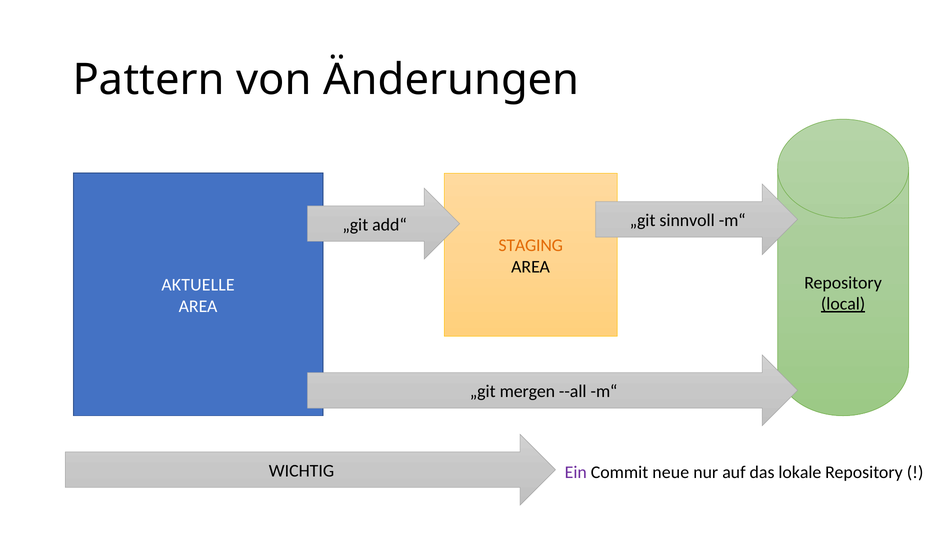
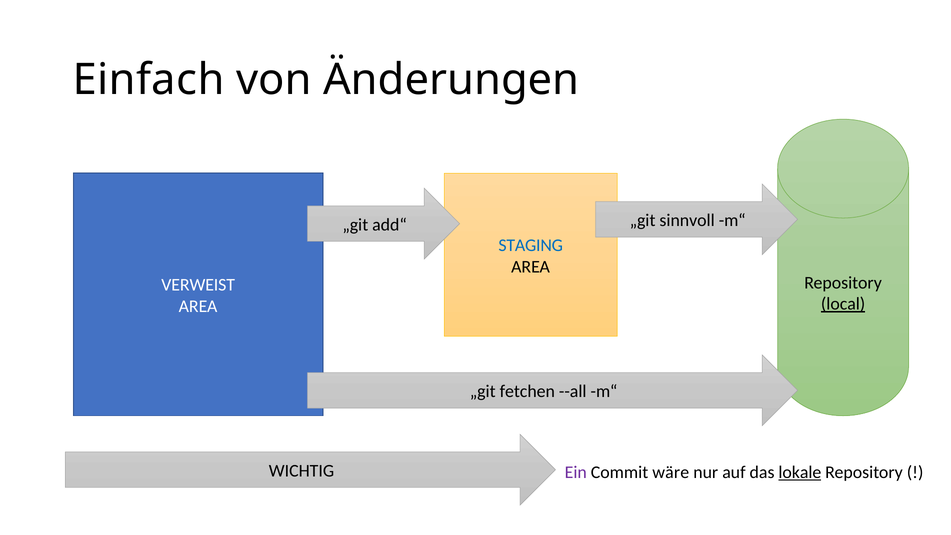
Pattern: Pattern -> Einfach
STAGING colour: orange -> blue
AKTUELLE: AKTUELLE -> VERWEIST
mergen: mergen -> fetchen
neue: neue -> wäre
lokale underline: none -> present
